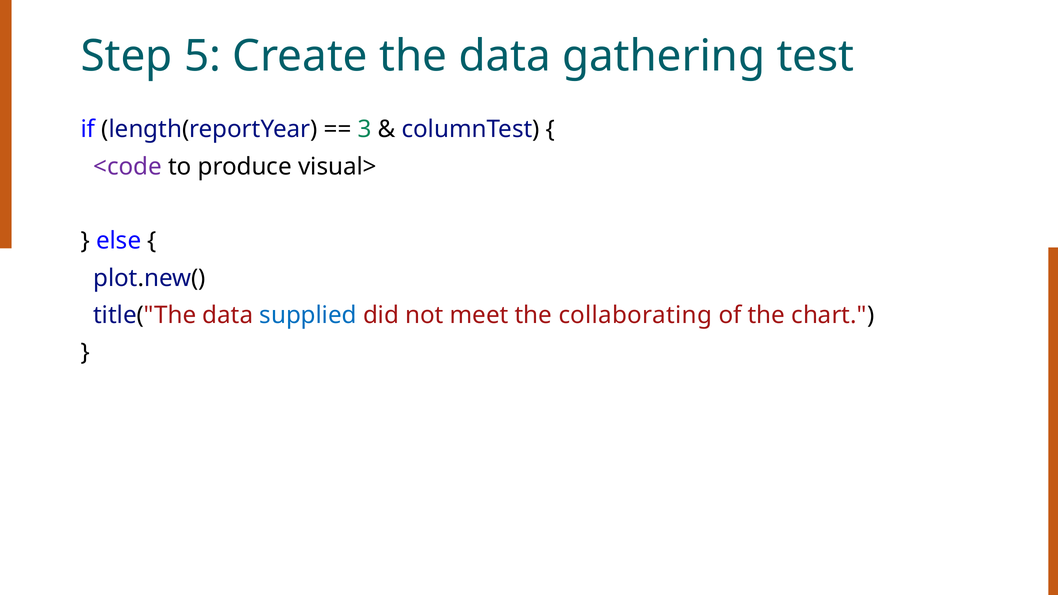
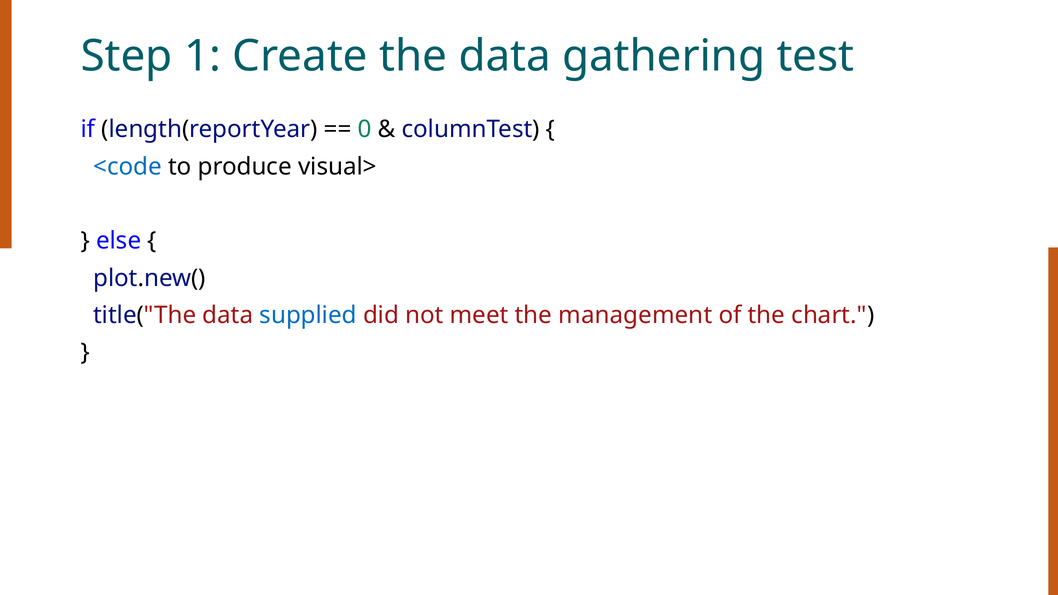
5: 5 -> 1
3: 3 -> 0
<code colour: purple -> blue
collaborating: collaborating -> management
